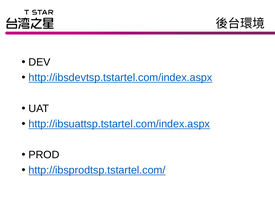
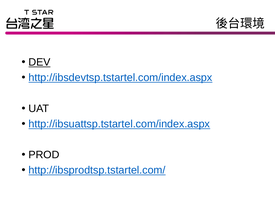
DEV underline: none -> present
